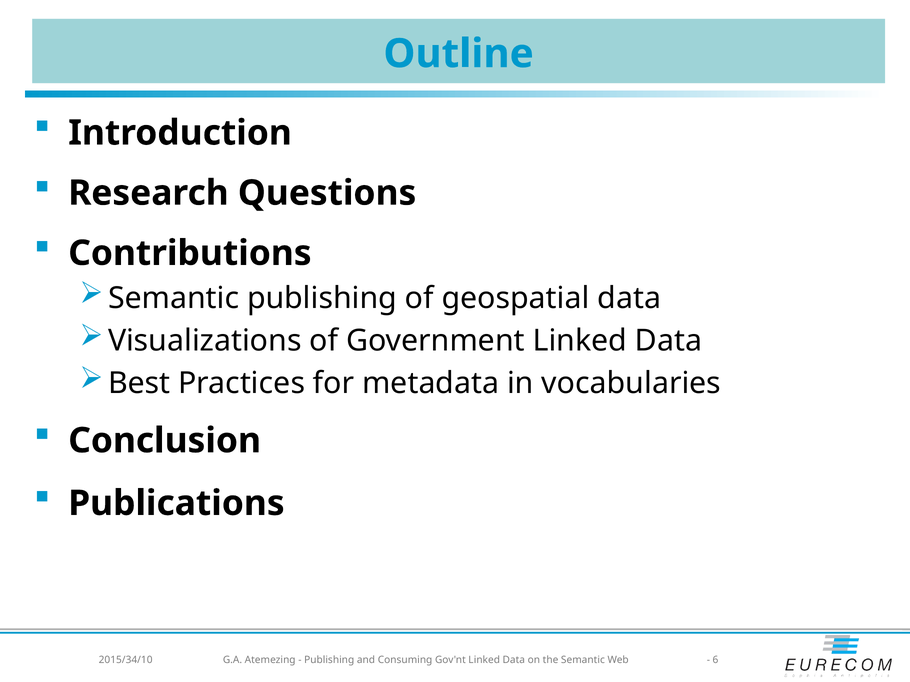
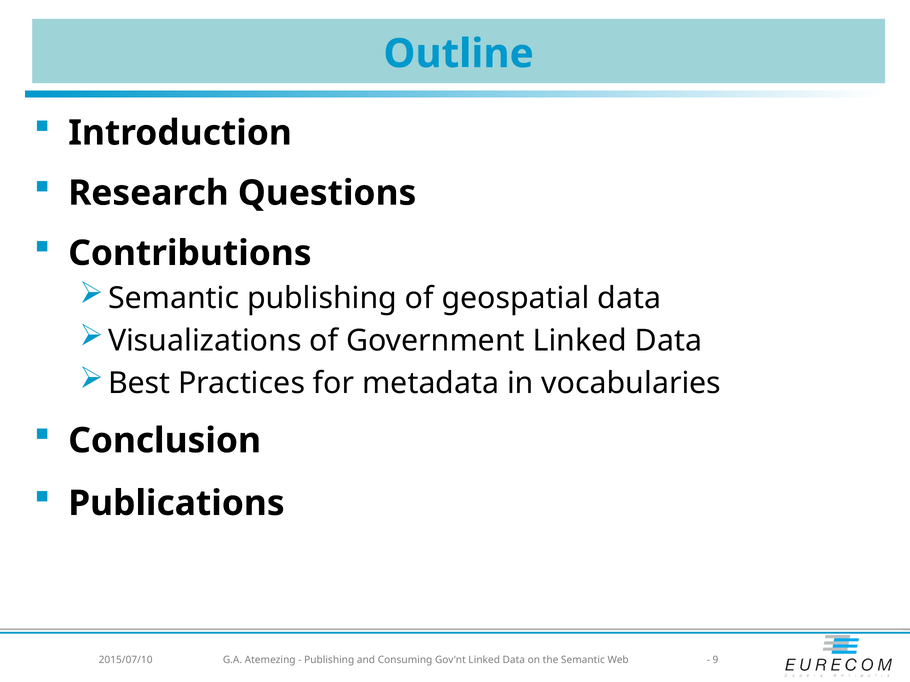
2015/34/10: 2015/34/10 -> 2015/07/10
6: 6 -> 9
